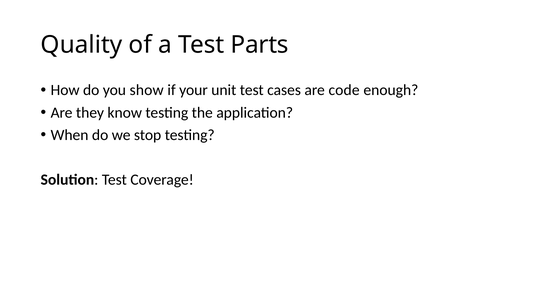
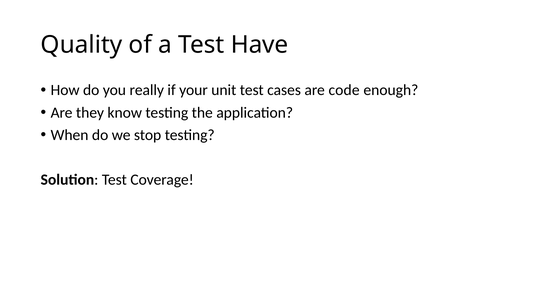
Parts: Parts -> Have
show: show -> really
